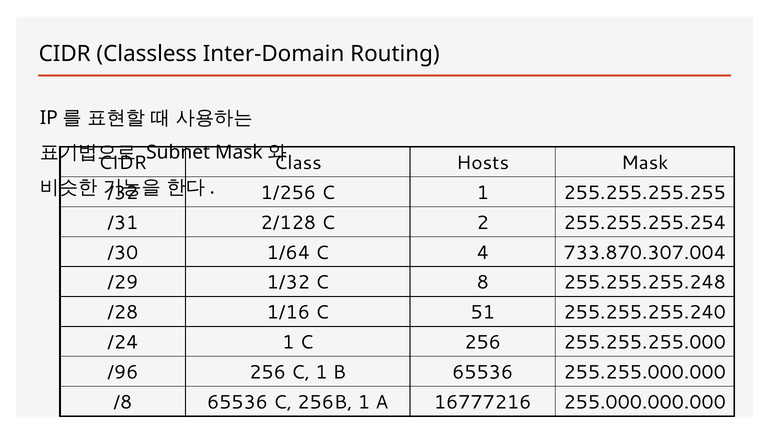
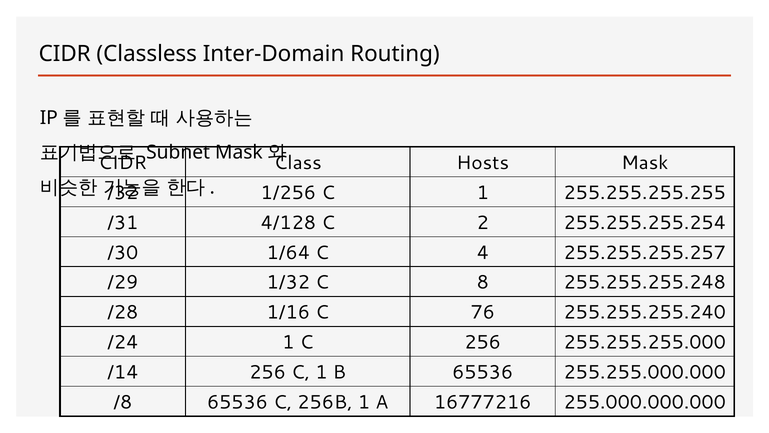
2/128: 2/128 -> 4/128
733.870.307.004: 733.870.307.004 -> 255.255.255.257
51: 51 -> 76
/96: /96 -> /14
